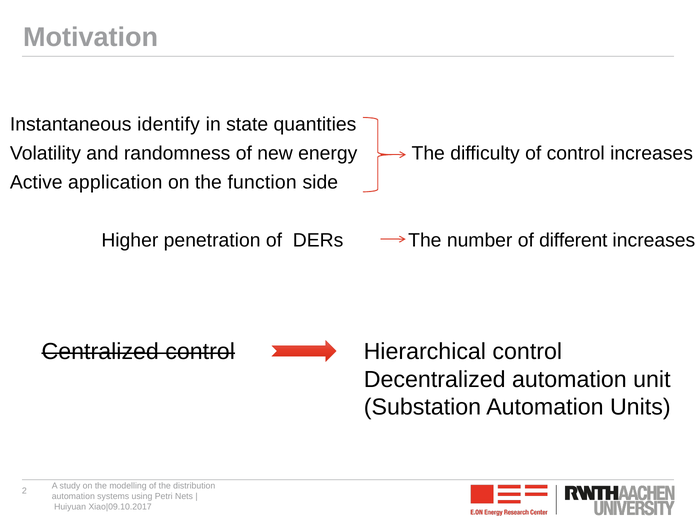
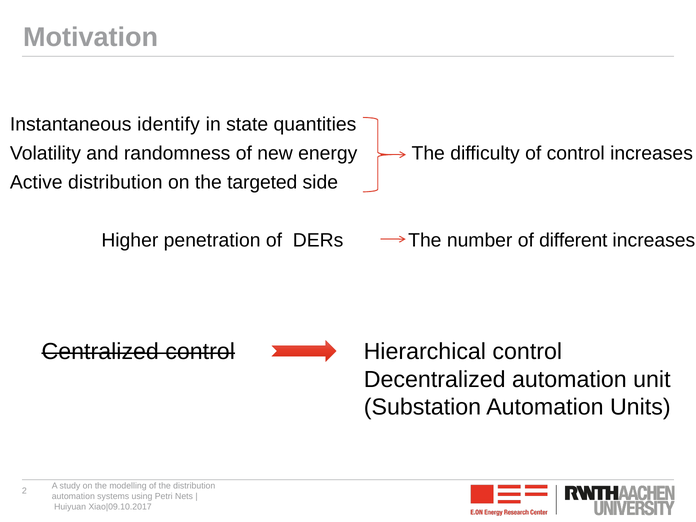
Active application: application -> distribution
function: function -> targeted
